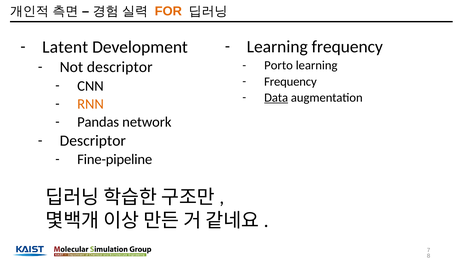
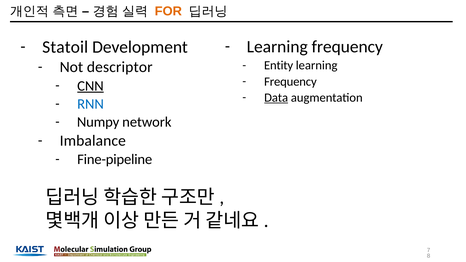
Latent: Latent -> Statoil
Porto: Porto -> Entity
CNN underline: none -> present
RNN colour: orange -> blue
Pandas: Pandas -> Numpy
Descriptor at (93, 141): Descriptor -> Imbalance
